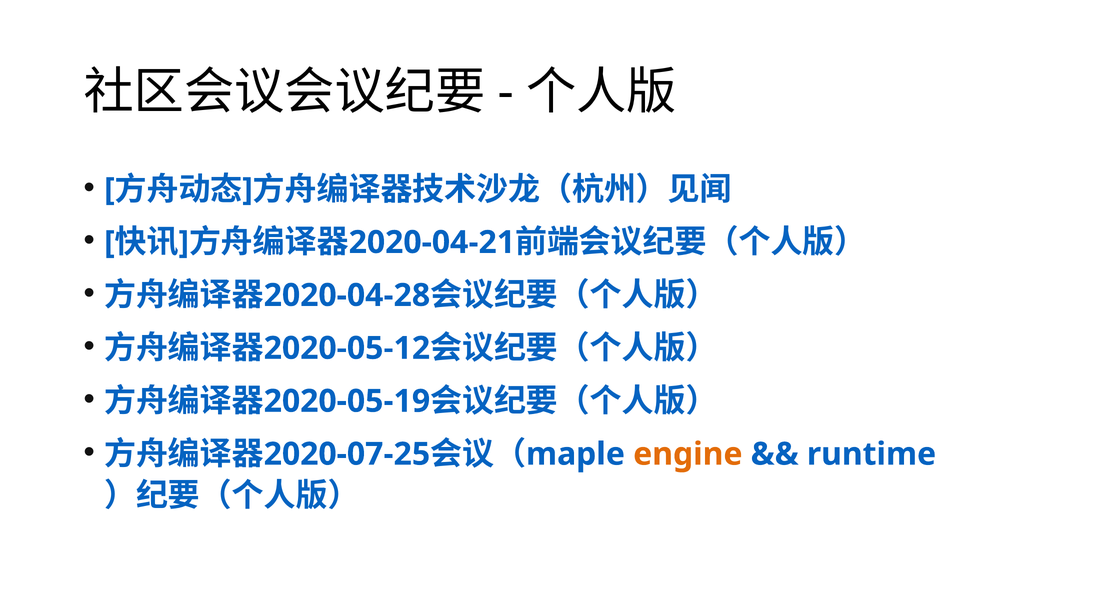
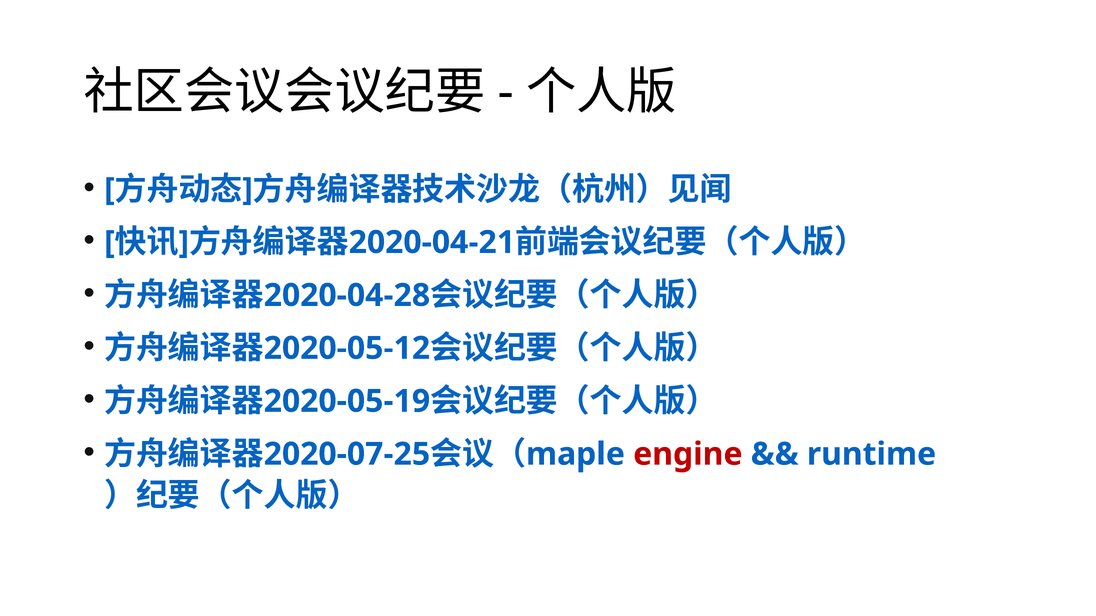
engine colour: orange -> red
